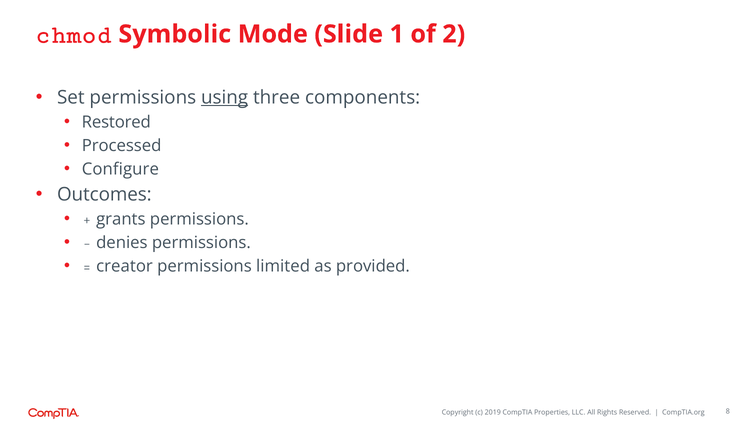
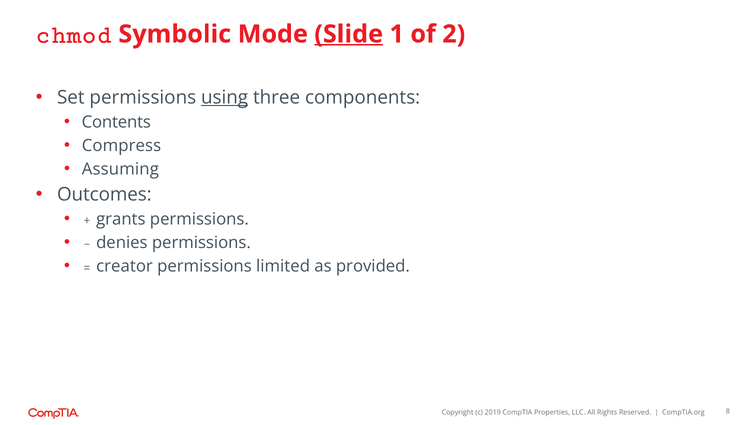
Slide underline: none -> present
Restored: Restored -> Contents
Processed: Processed -> Compress
Configure: Configure -> Assuming
